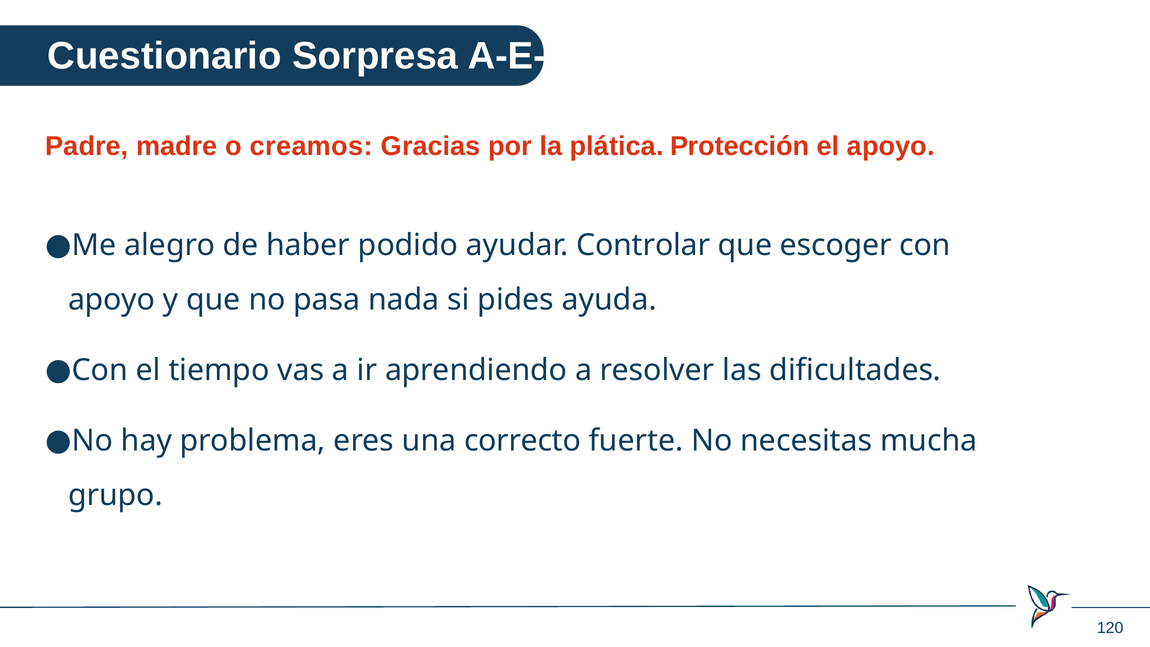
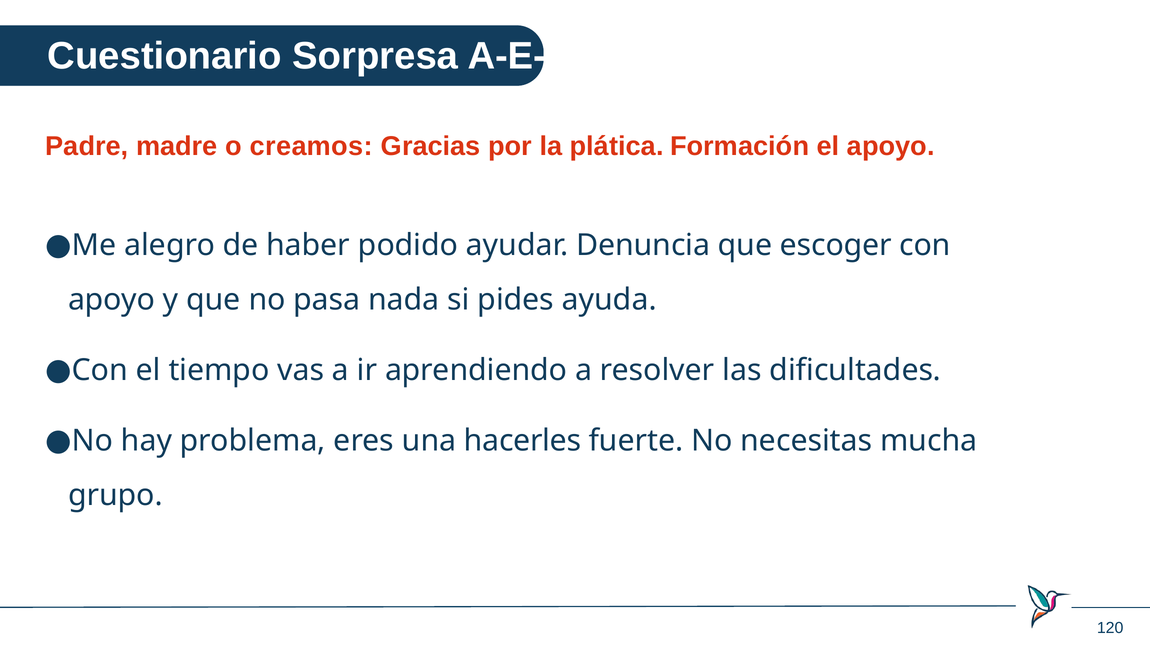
Protección: Protección -> Formación
Controlar: Controlar -> Denuncia
correcto: correcto -> hacerles
